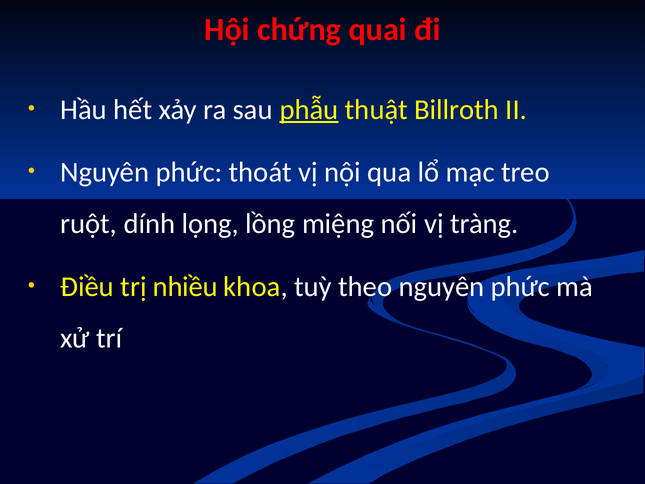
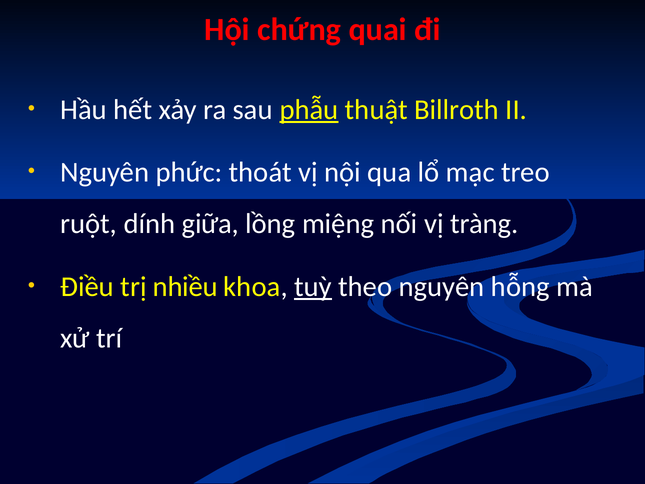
lọng: lọng -> giữa
tuỳ underline: none -> present
theo nguyên phức: phức -> hỗng
